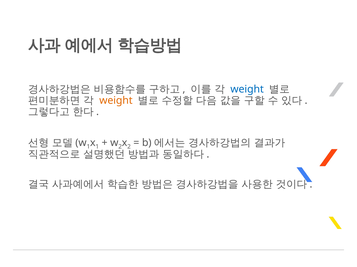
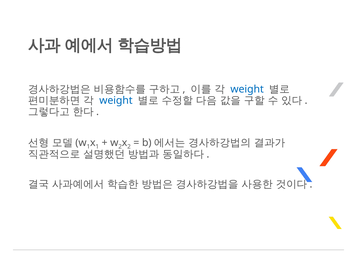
weight at (116, 101) colour: orange -> blue
